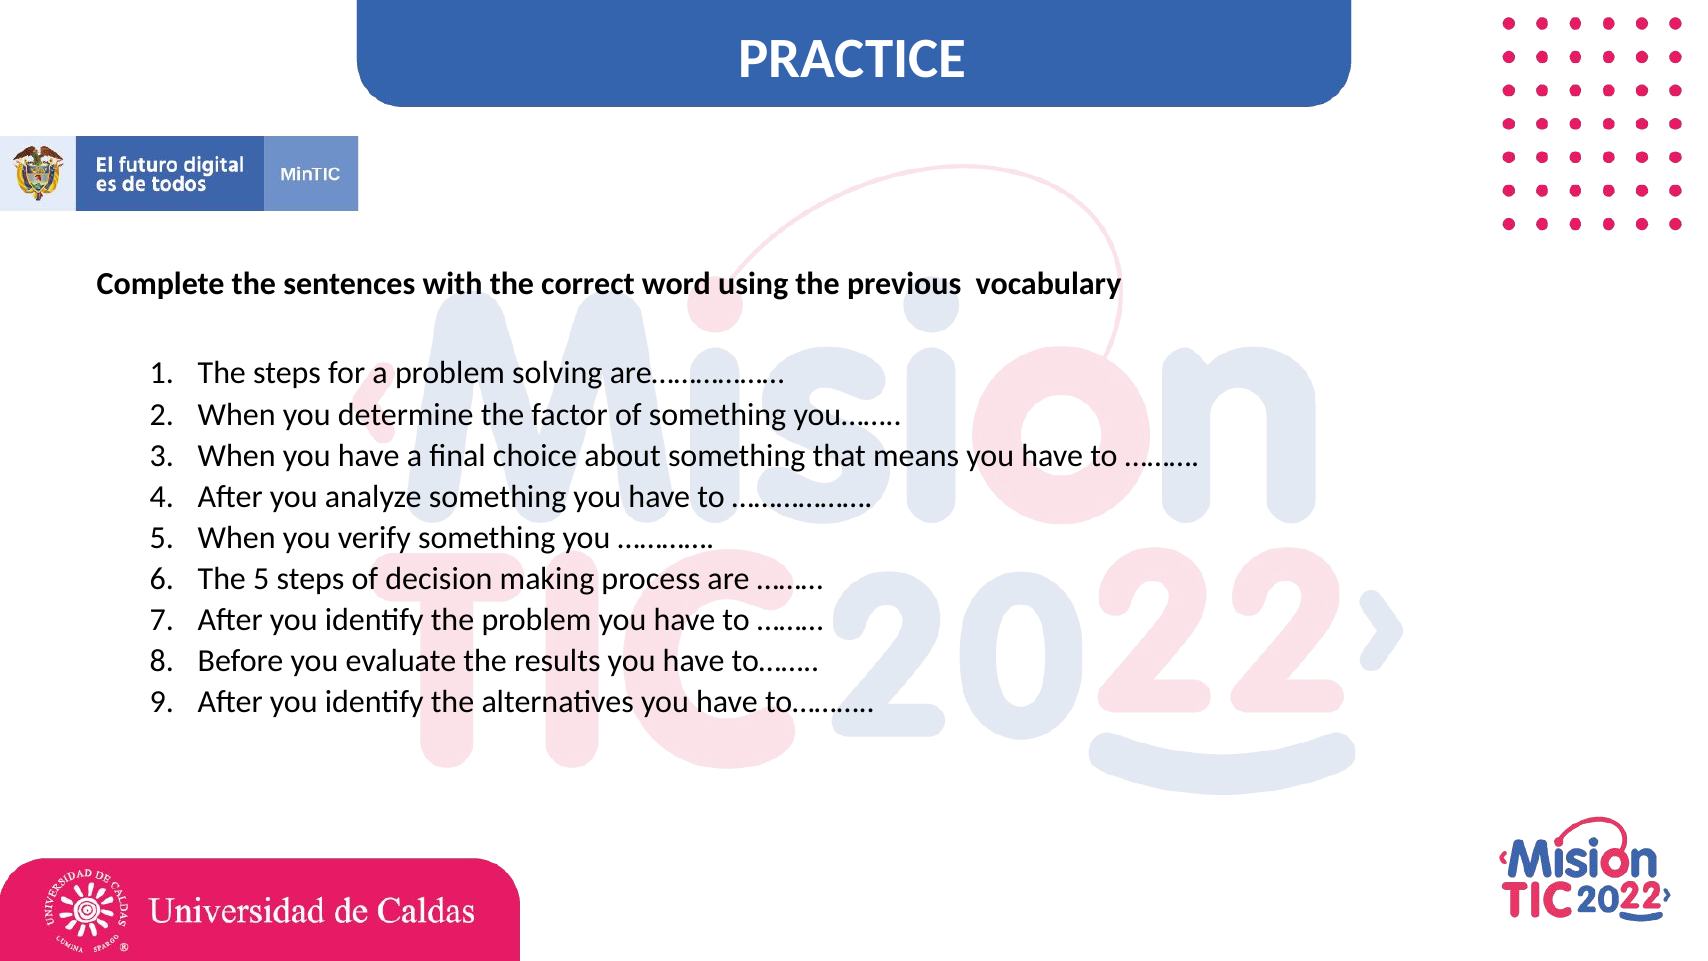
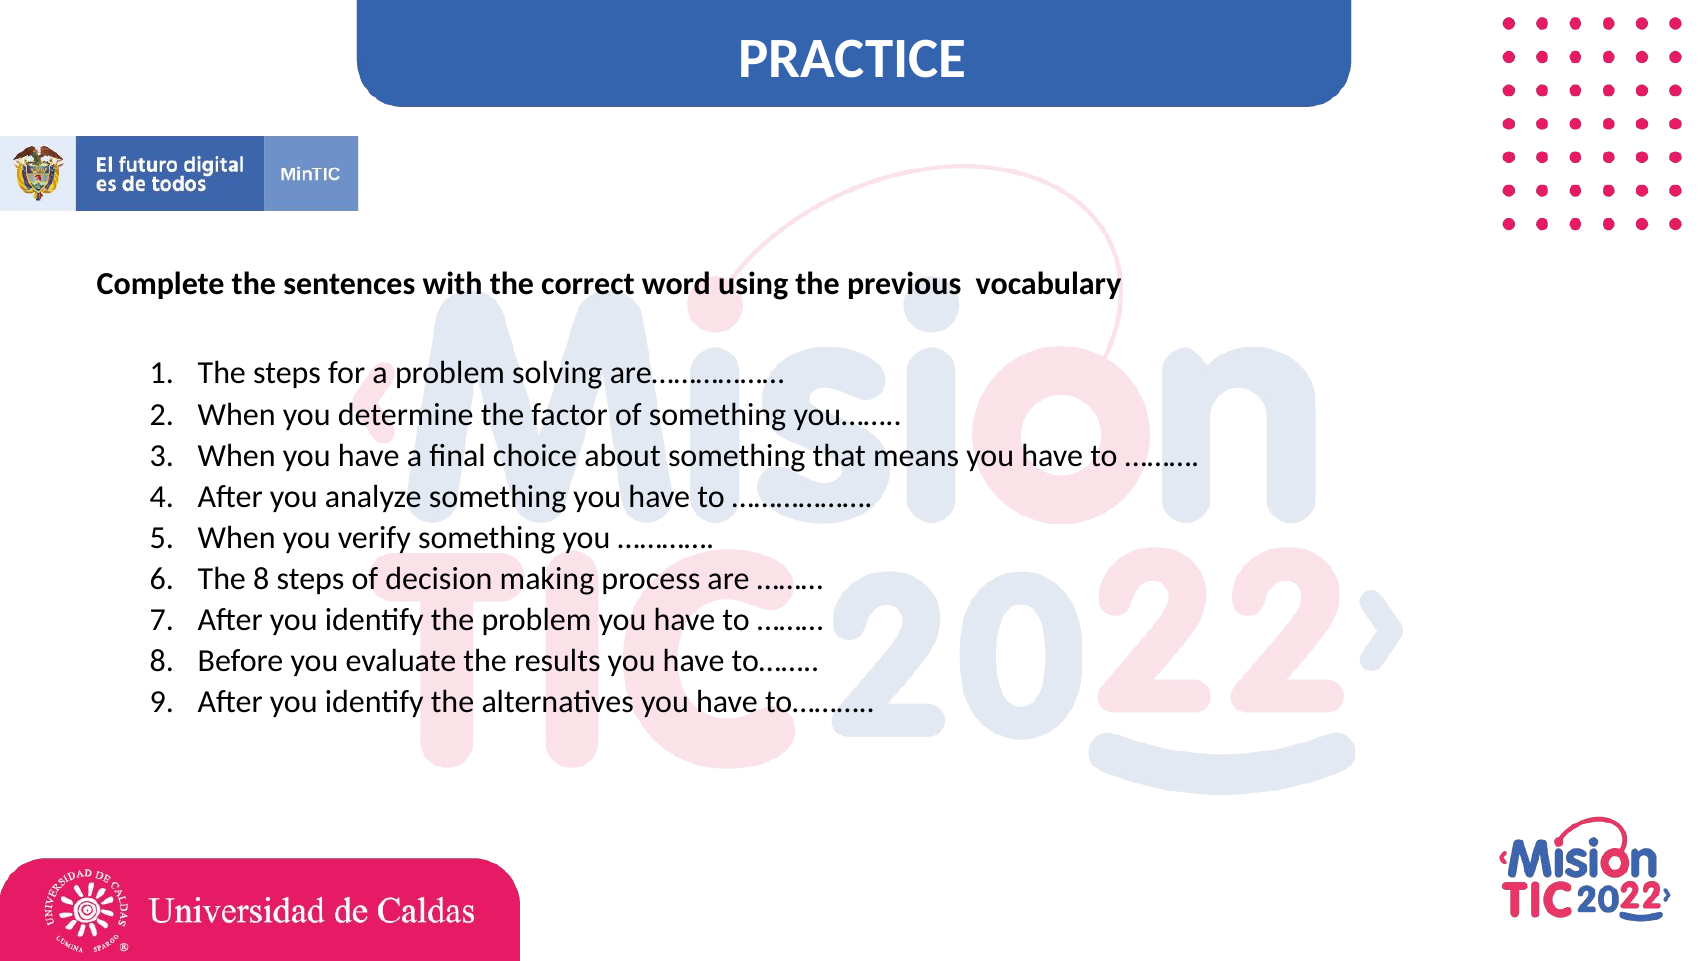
The 5: 5 -> 8
